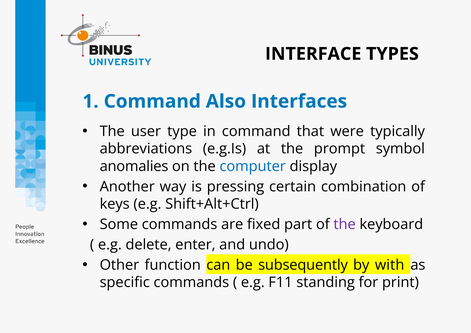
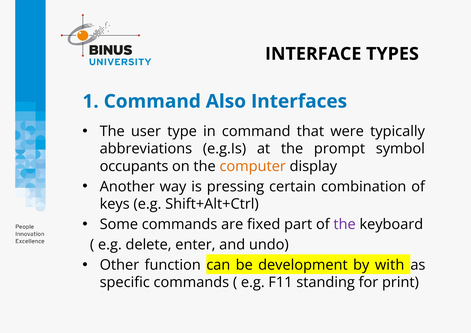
anomalies: anomalies -> occupants
computer colour: blue -> orange
subsequently: subsequently -> development
